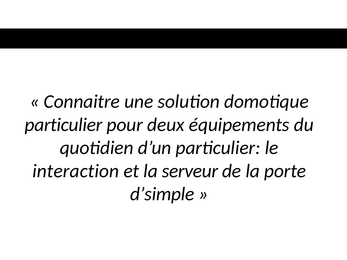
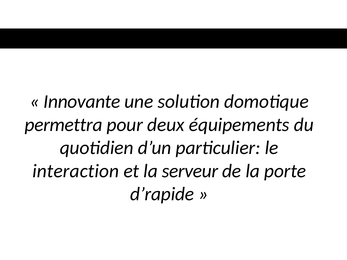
Connaitre: Connaitre -> Innovante
particulier at (64, 125): particulier -> permettra
d’simple: d’simple -> d’rapide
